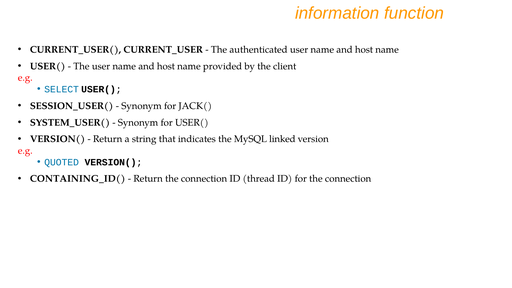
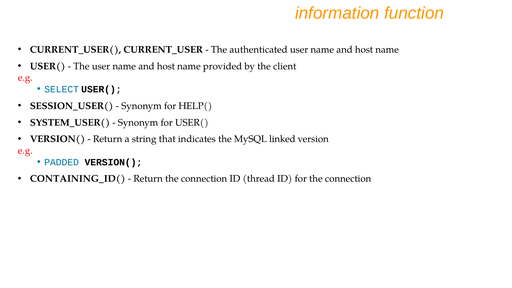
JACK(: JACK( -> HELP(
QUOTED: QUOTED -> PADDED
